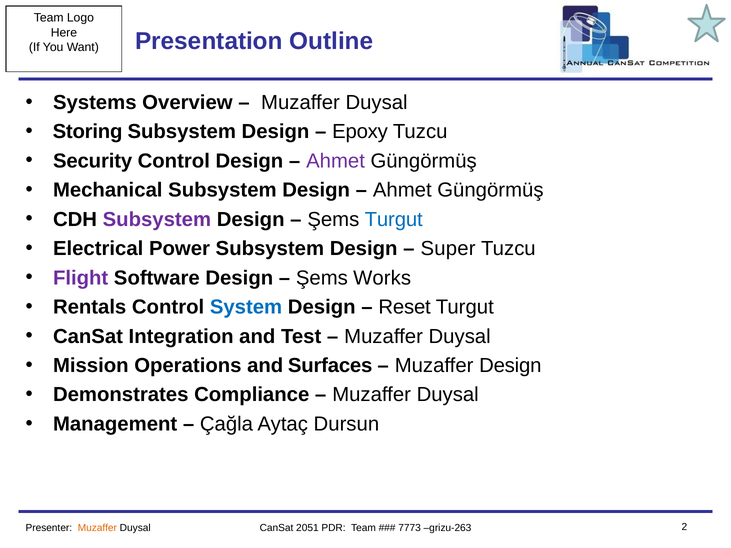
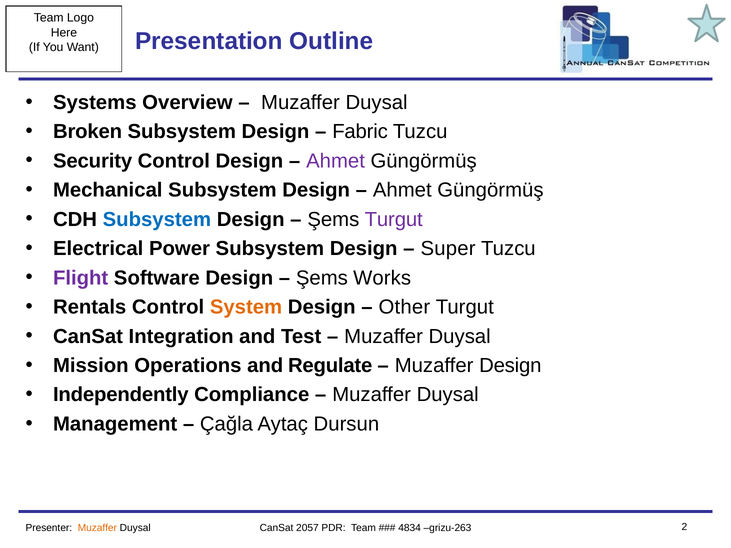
Storing: Storing -> Broken
Epoxy: Epoxy -> Fabric
Subsystem at (157, 220) colour: purple -> blue
Turgut at (394, 220) colour: blue -> purple
System colour: blue -> orange
Reset: Reset -> Other
Surfaces: Surfaces -> Regulate
Demonstrates: Demonstrates -> Independently
2051: 2051 -> 2057
7773: 7773 -> 4834
